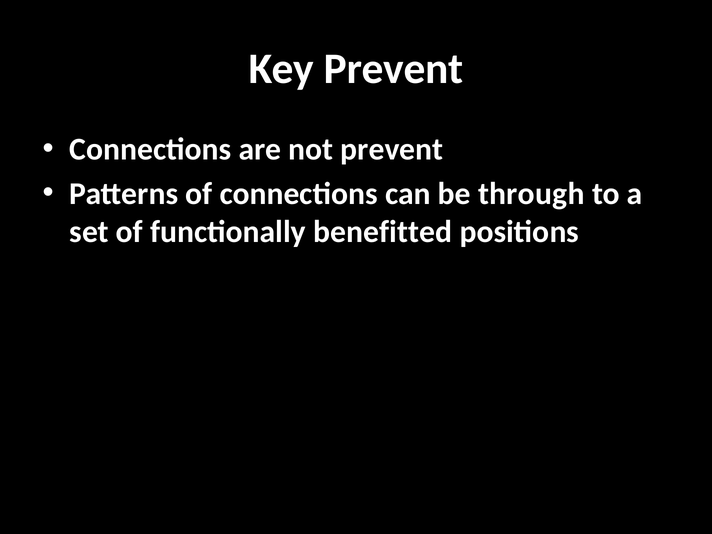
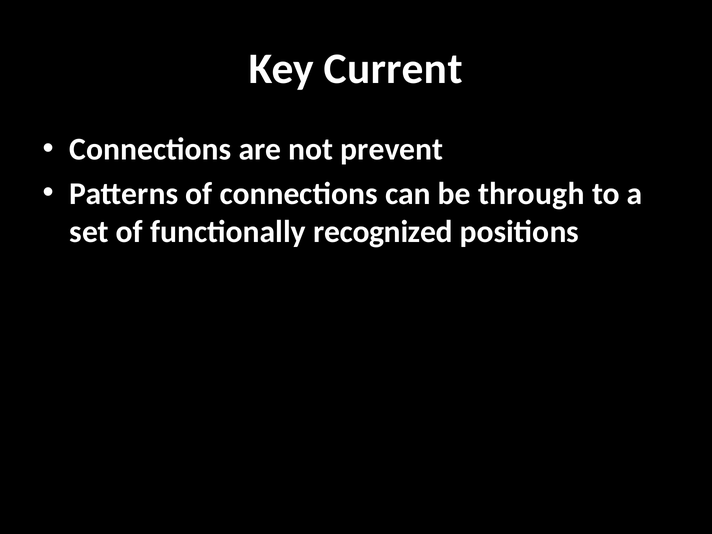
Key Prevent: Prevent -> Current
benefitted: benefitted -> recognized
